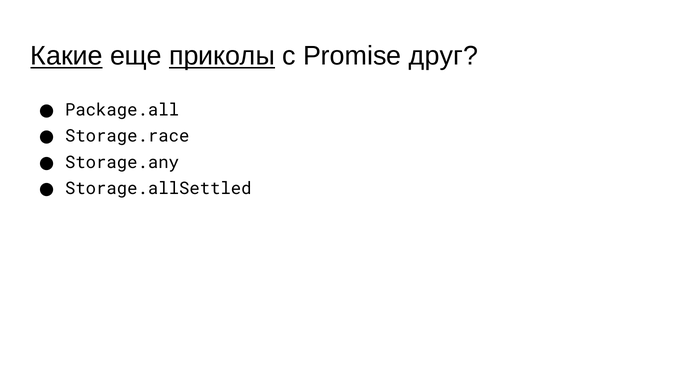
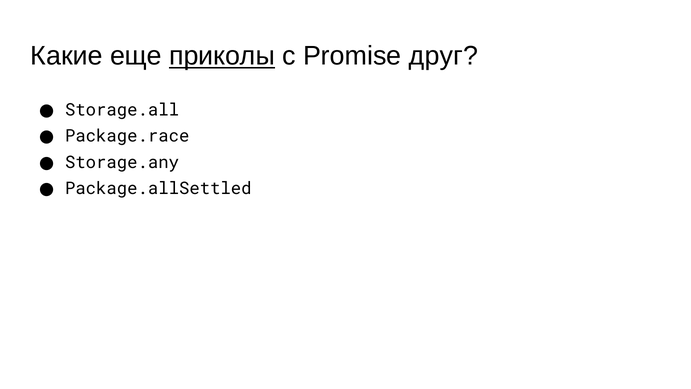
Какие underline: present -> none
Package.all: Package.all -> Storage.all
Storage.race: Storage.race -> Package.race
Storage.allSettled: Storage.allSettled -> Package.allSettled
